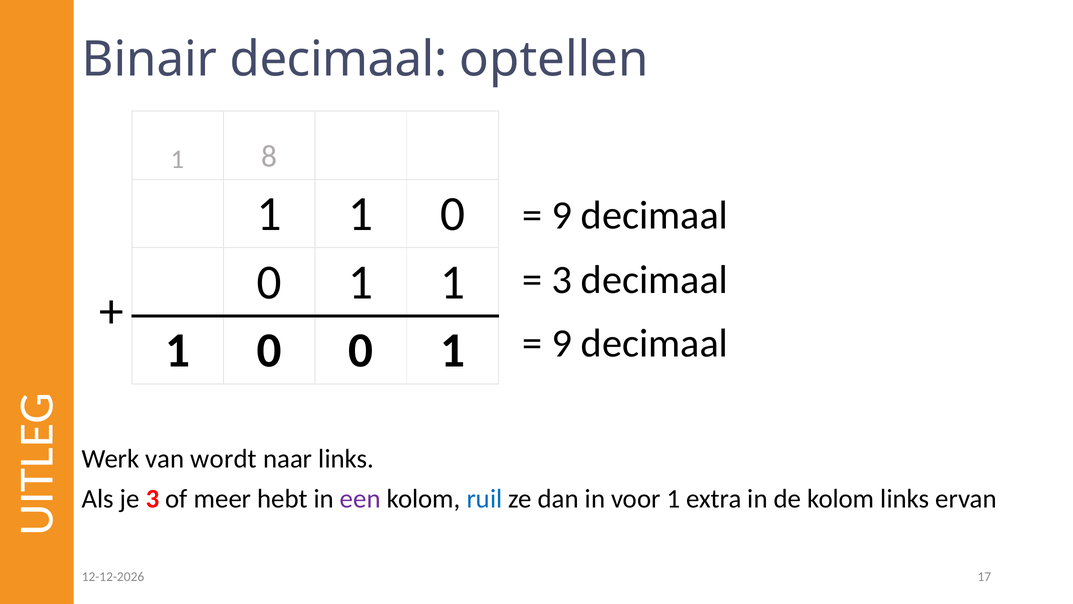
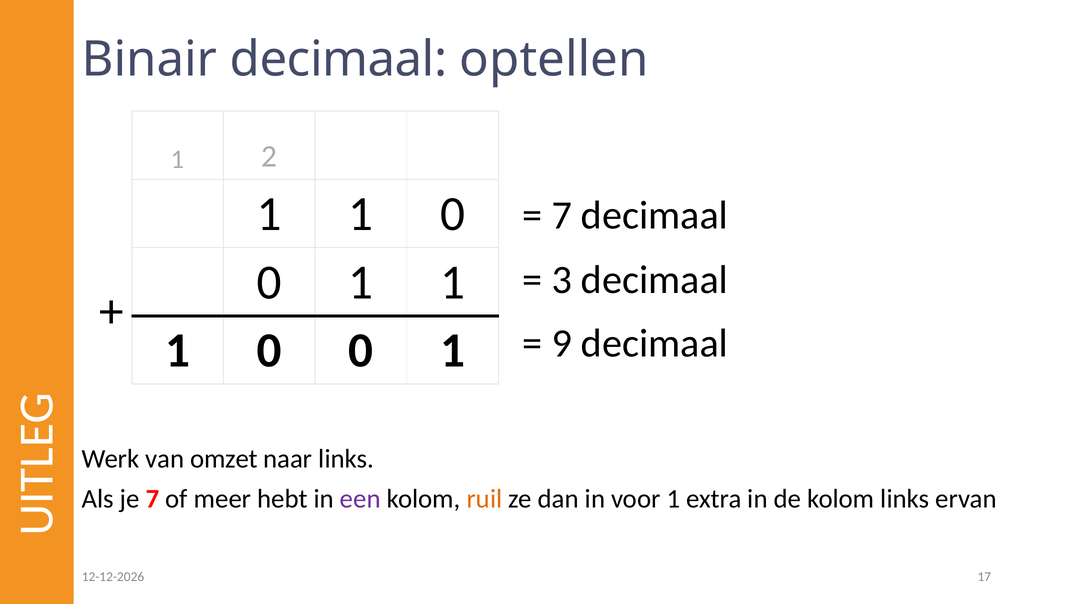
8: 8 -> 2
9 at (562, 215): 9 -> 7
wordt: wordt -> omzet
je 3: 3 -> 7
ruil colour: blue -> orange
